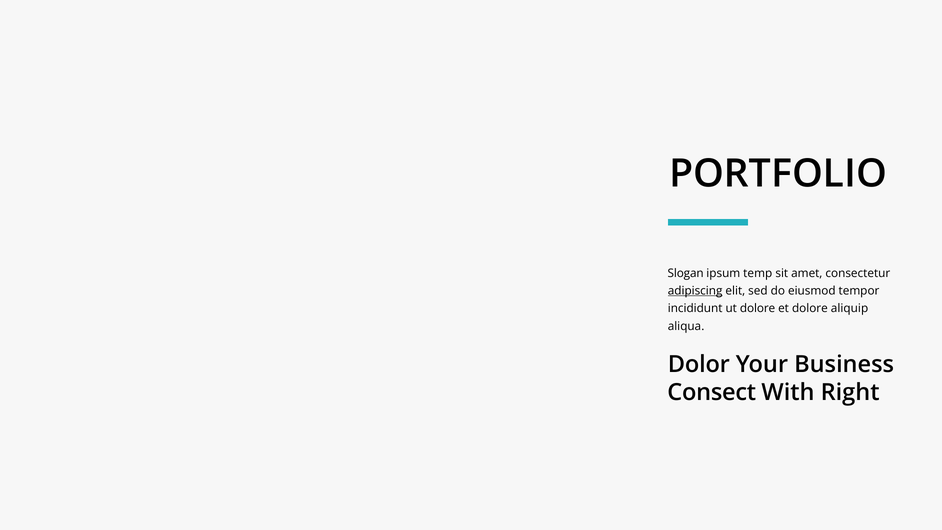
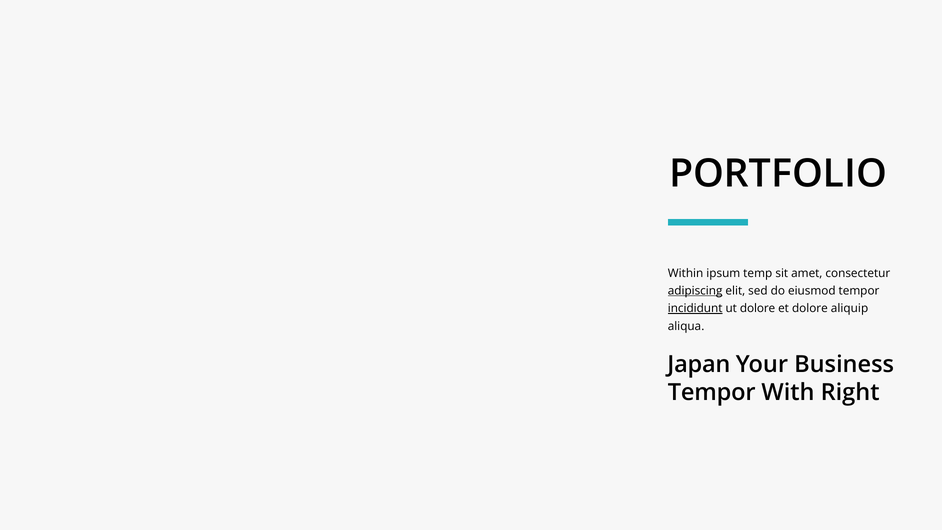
Slogan: Slogan -> Within
incididunt underline: none -> present
Dolor: Dolor -> Japan
Consect at (712, 393): Consect -> Tempor
